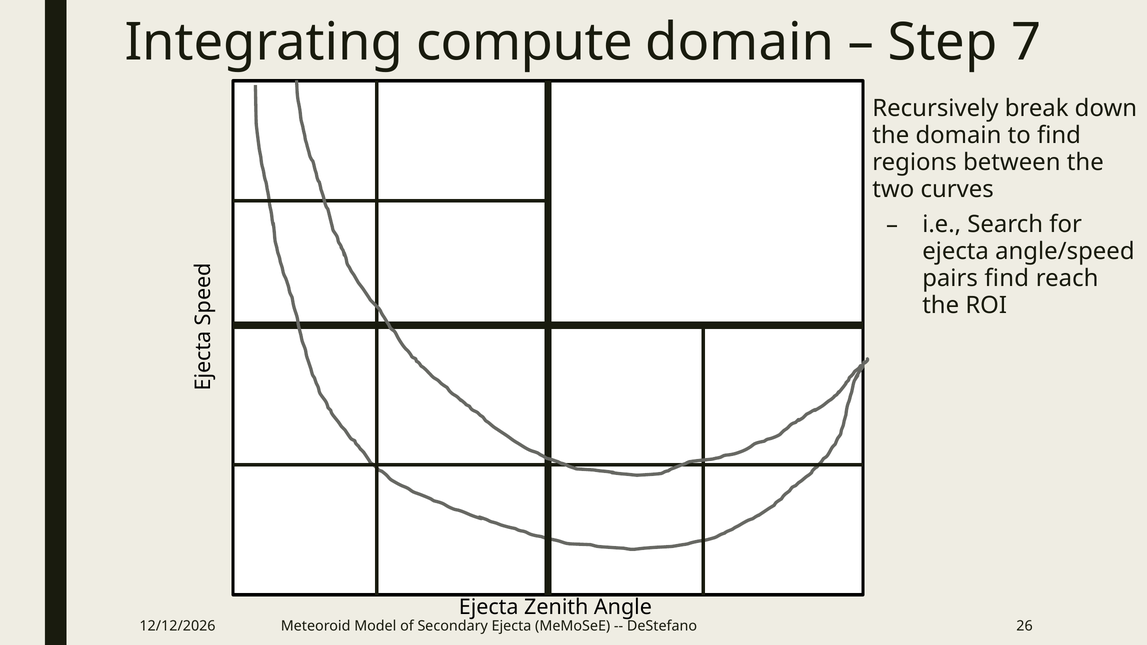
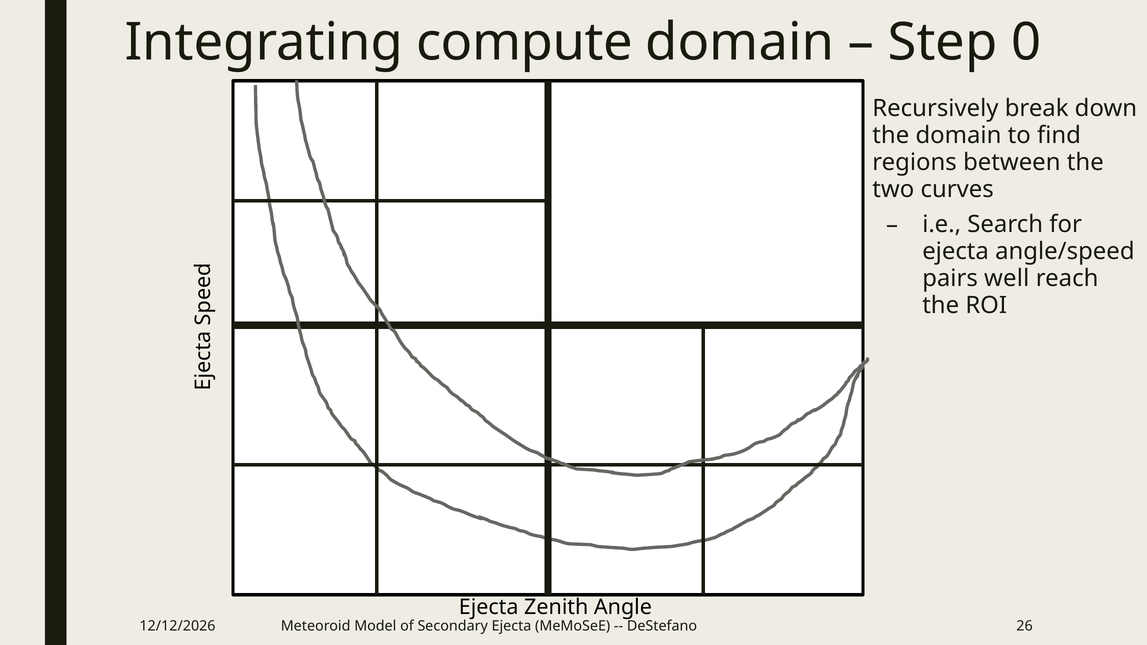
7: 7 -> 0
pairs find: find -> well
